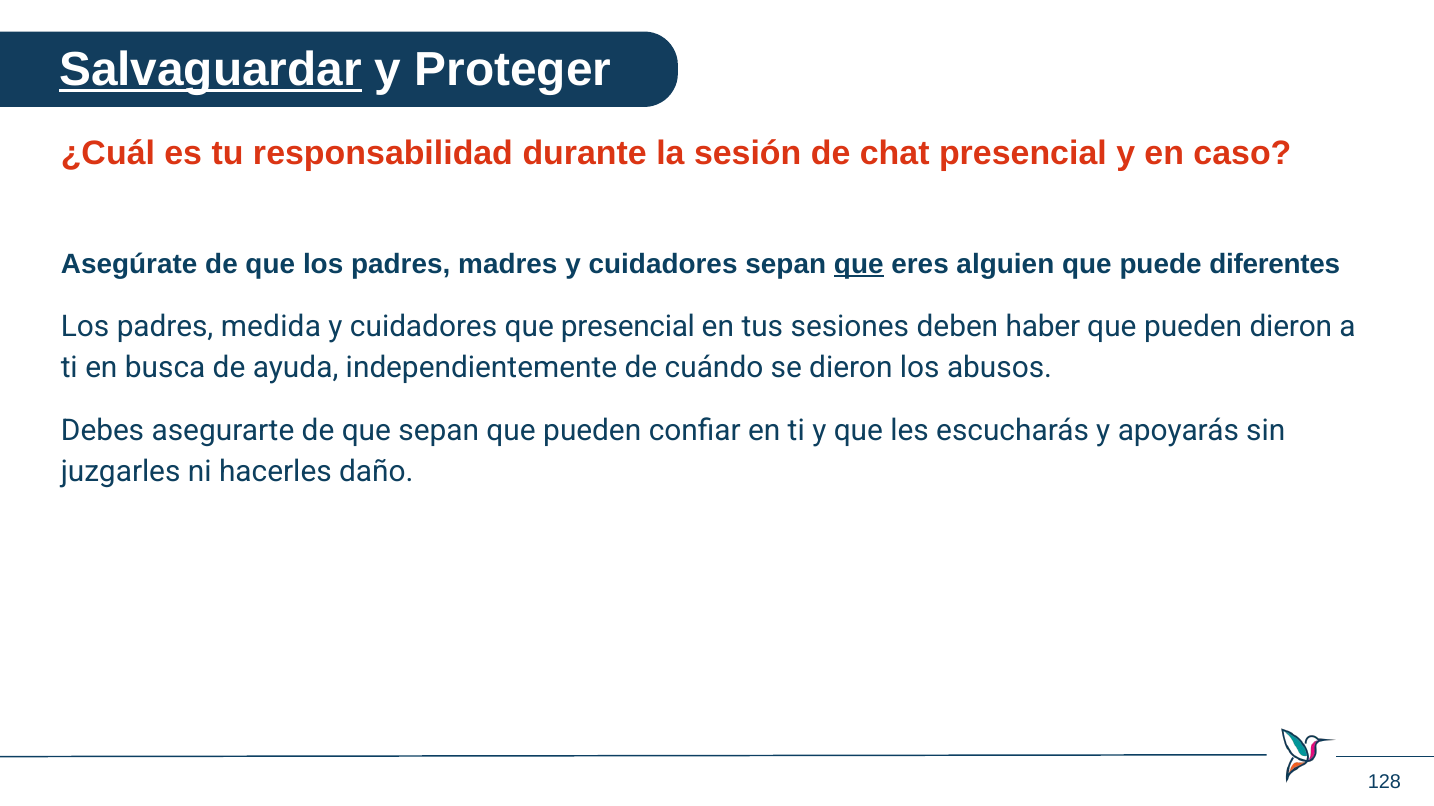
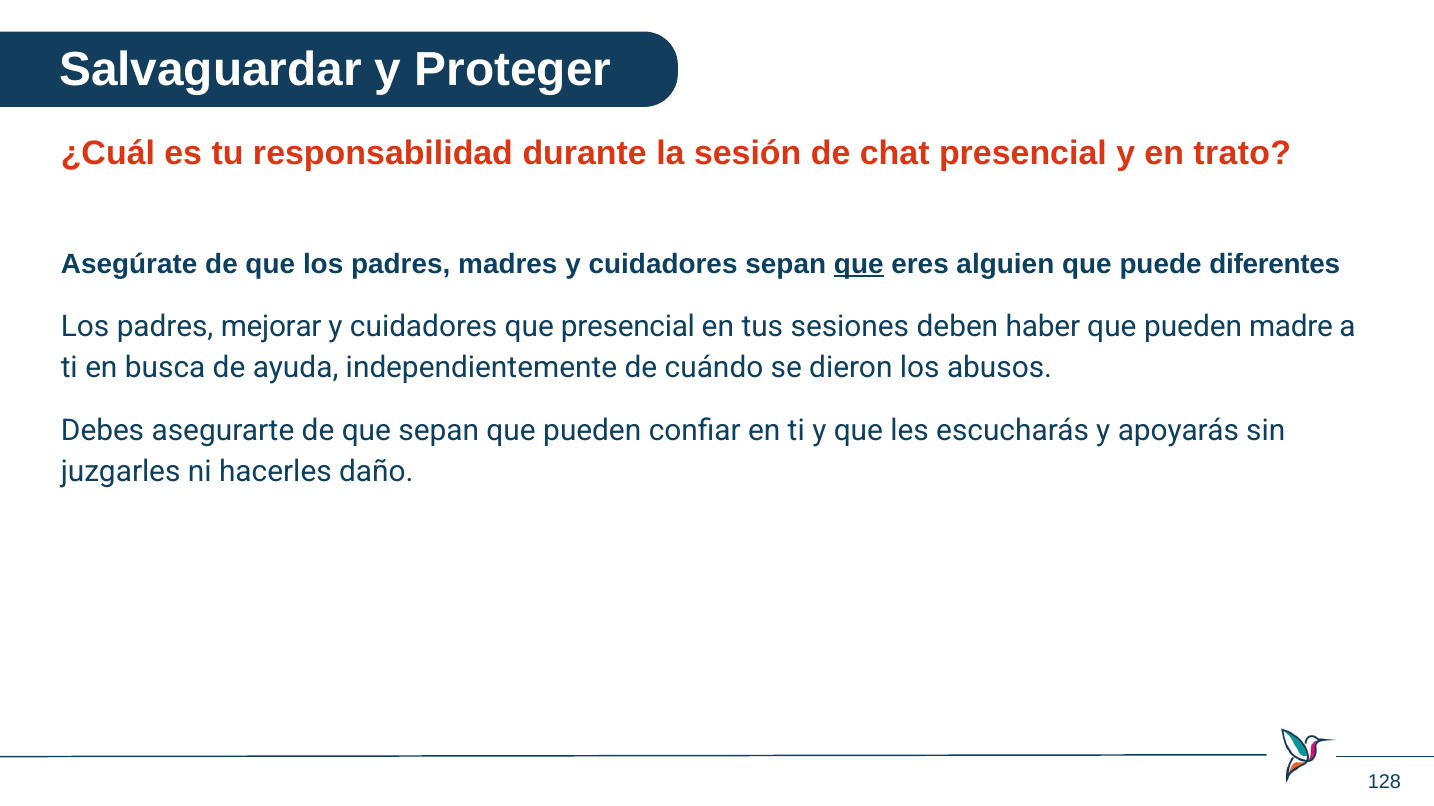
Salvaguardar underline: present -> none
caso: caso -> trato
medida: medida -> mejorar
pueden dieron: dieron -> madre
